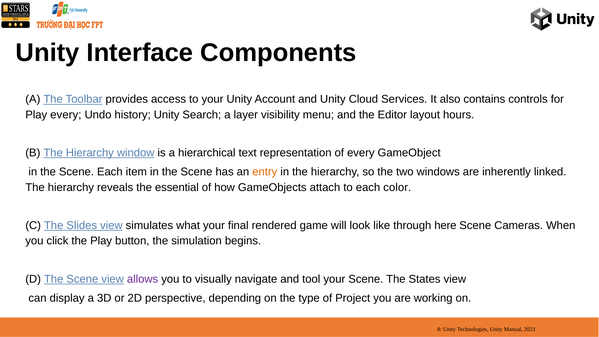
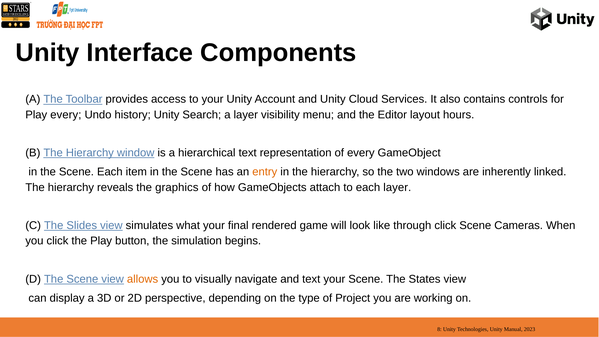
essential: essential -> graphics
each color: color -> layer
through here: here -> click
allows colour: purple -> orange
and tool: tool -> text
